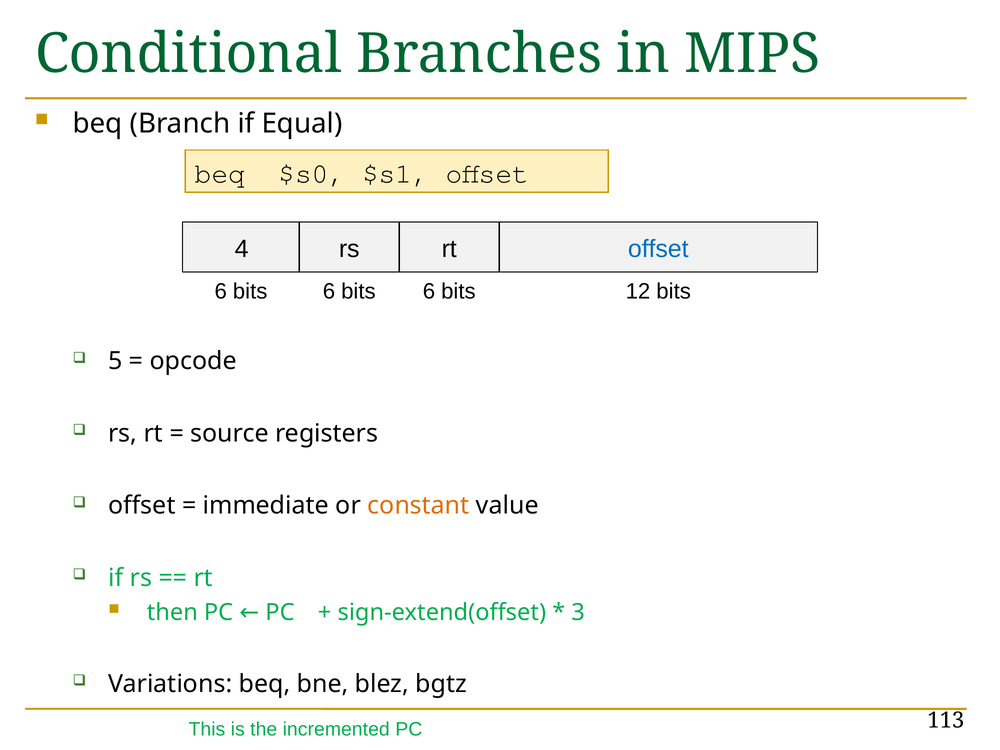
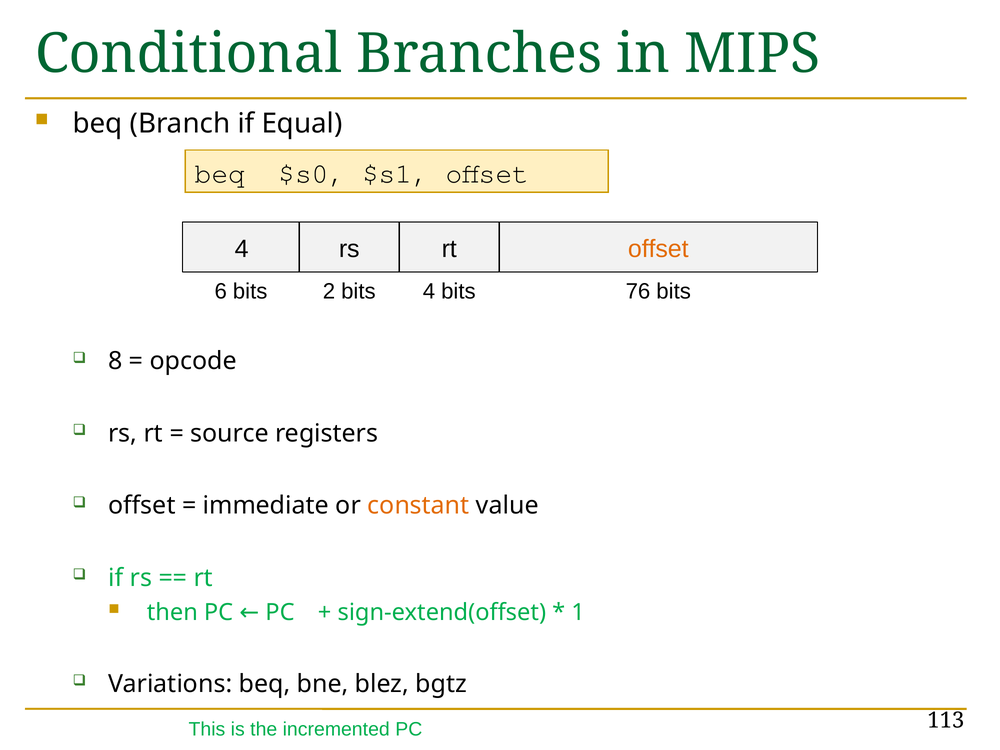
offset at (658, 249) colour: blue -> orange
6 at (329, 291): 6 -> 2
6 at (429, 291): 6 -> 4
12: 12 -> 76
5: 5 -> 8
3: 3 -> 1
